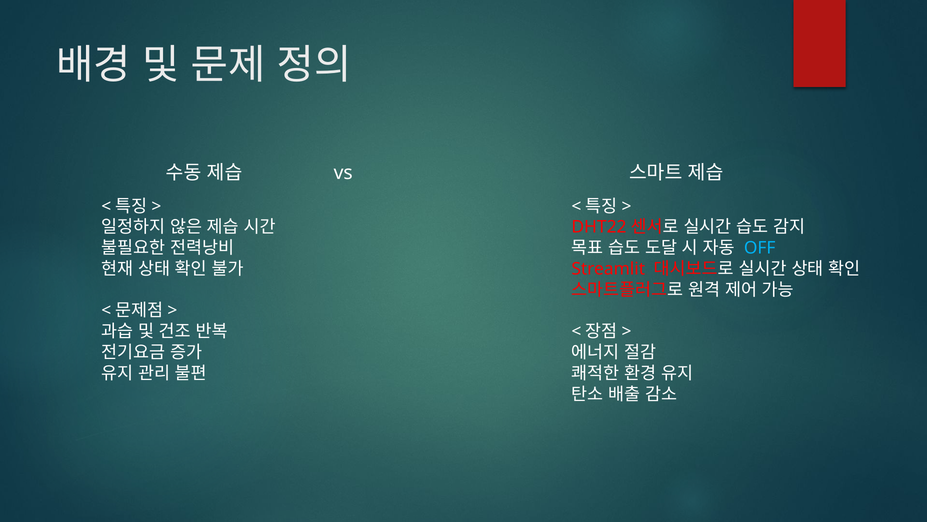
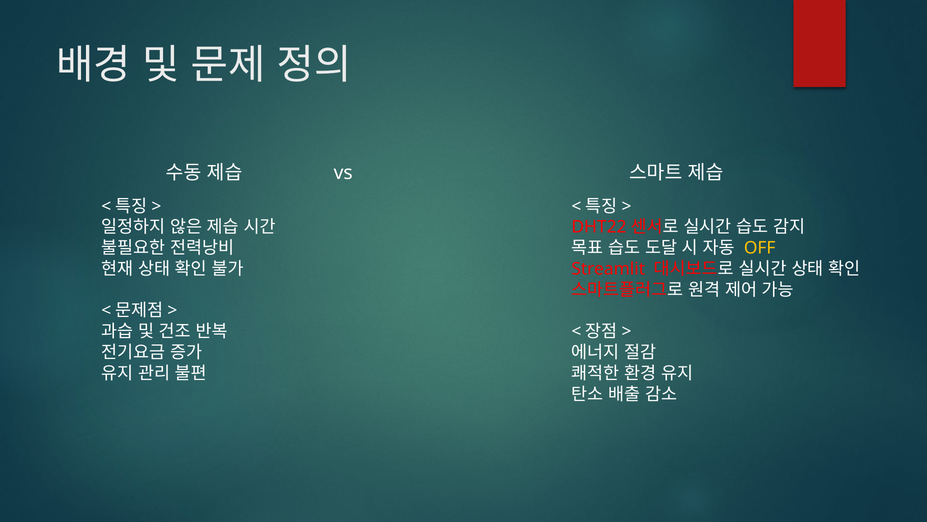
OFF colour: light blue -> yellow
